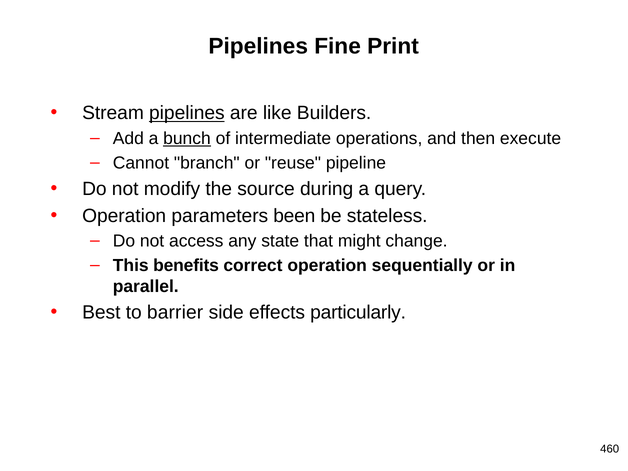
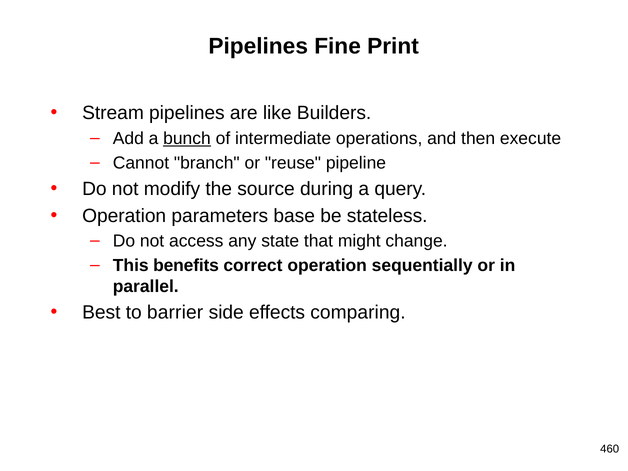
pipelines at (187, 113) underline: present -> none
been: been -> base
particularly: particularly -> comparing
